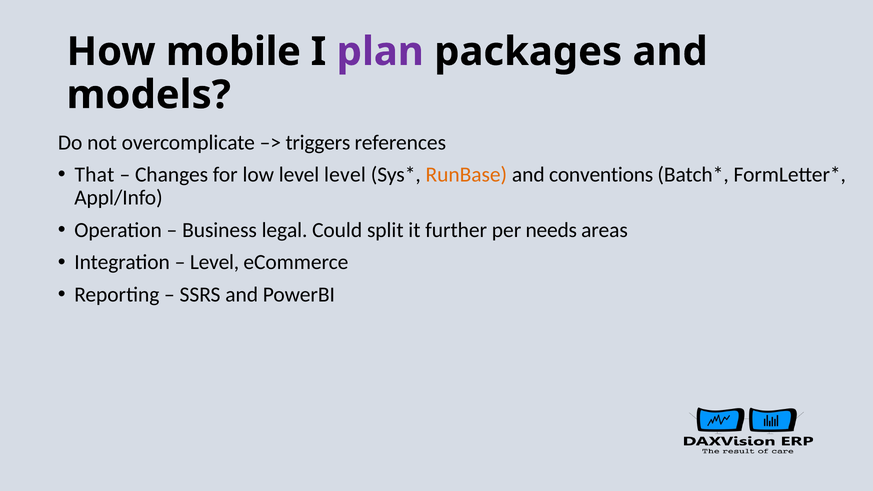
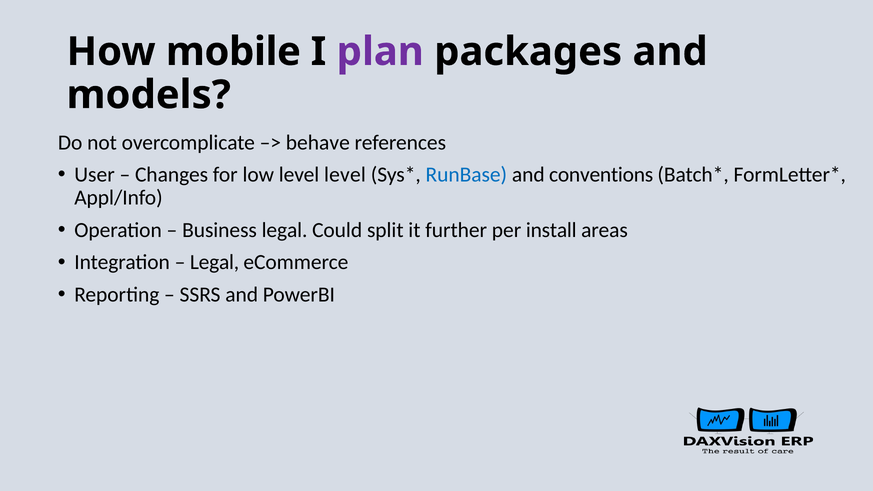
triggers: triggers -> behave
That: That -> User
RunBase colour: orange -> blue
needs: needs -> install
Level at (215, 262): Level -> Legal
